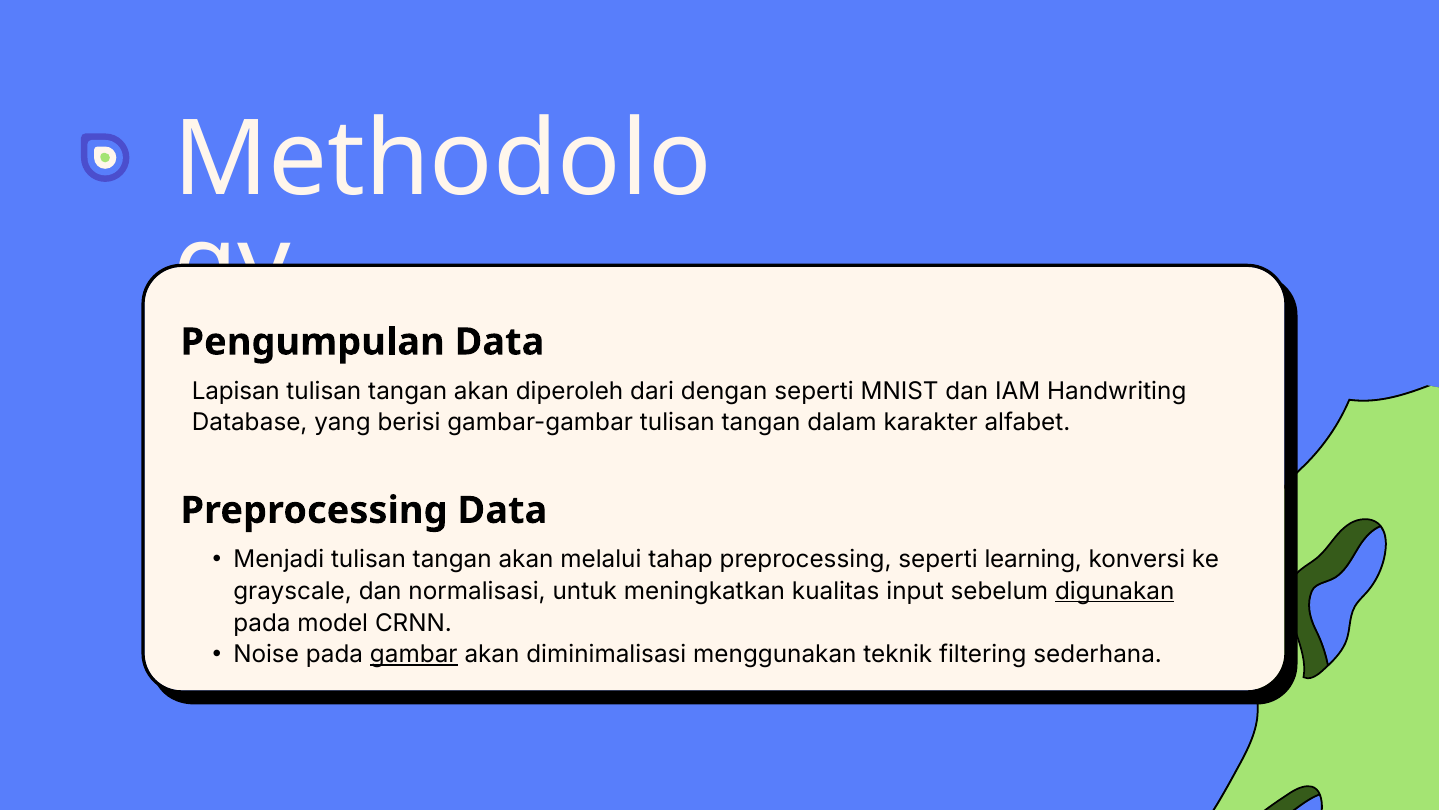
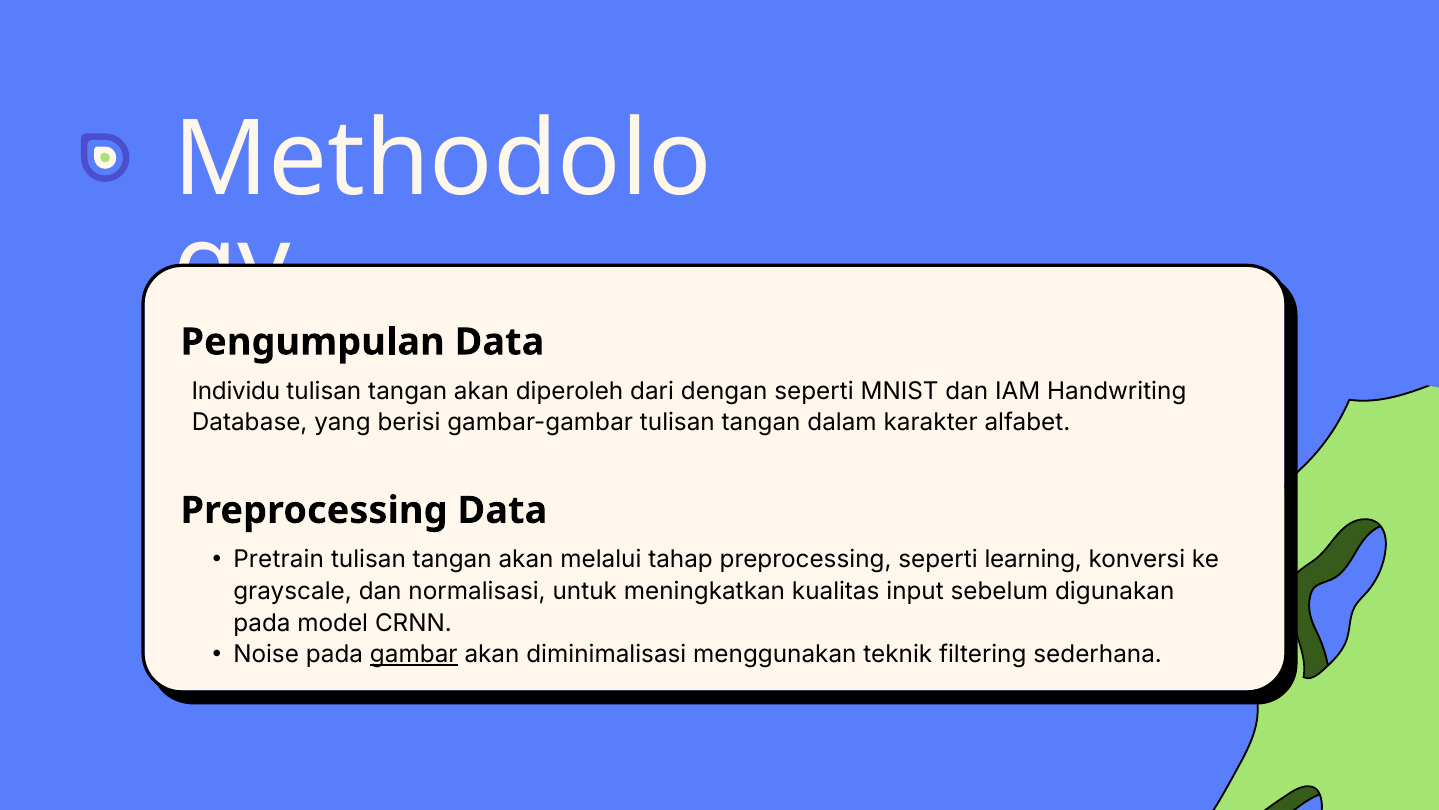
Lapisan: Lapisan -> Individu
Menjadi: Menjadi -> Pretrain
digunakan underline: present -> none
